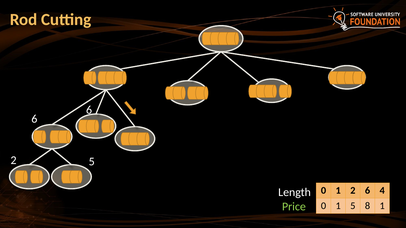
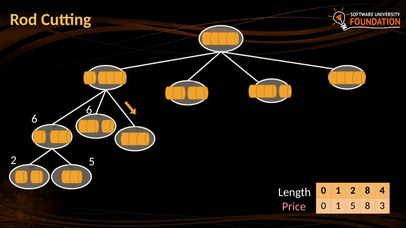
1 2 6: 6 -> 8
8 1: 1 -> 3
Price colour: light green -> pink
